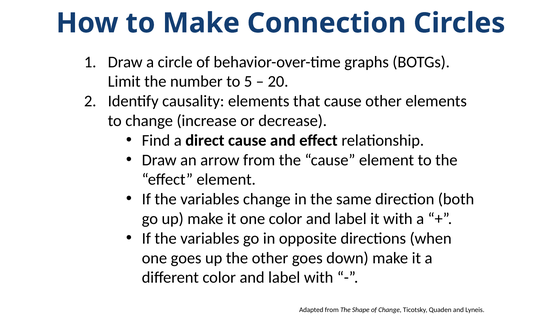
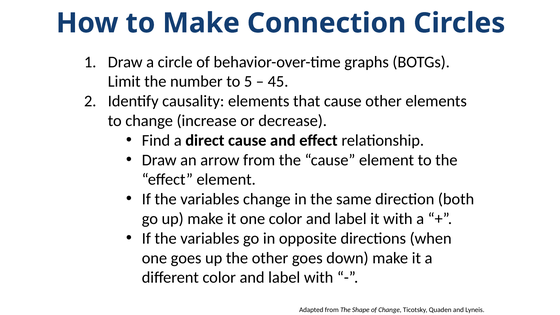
20: 20 -> 45
